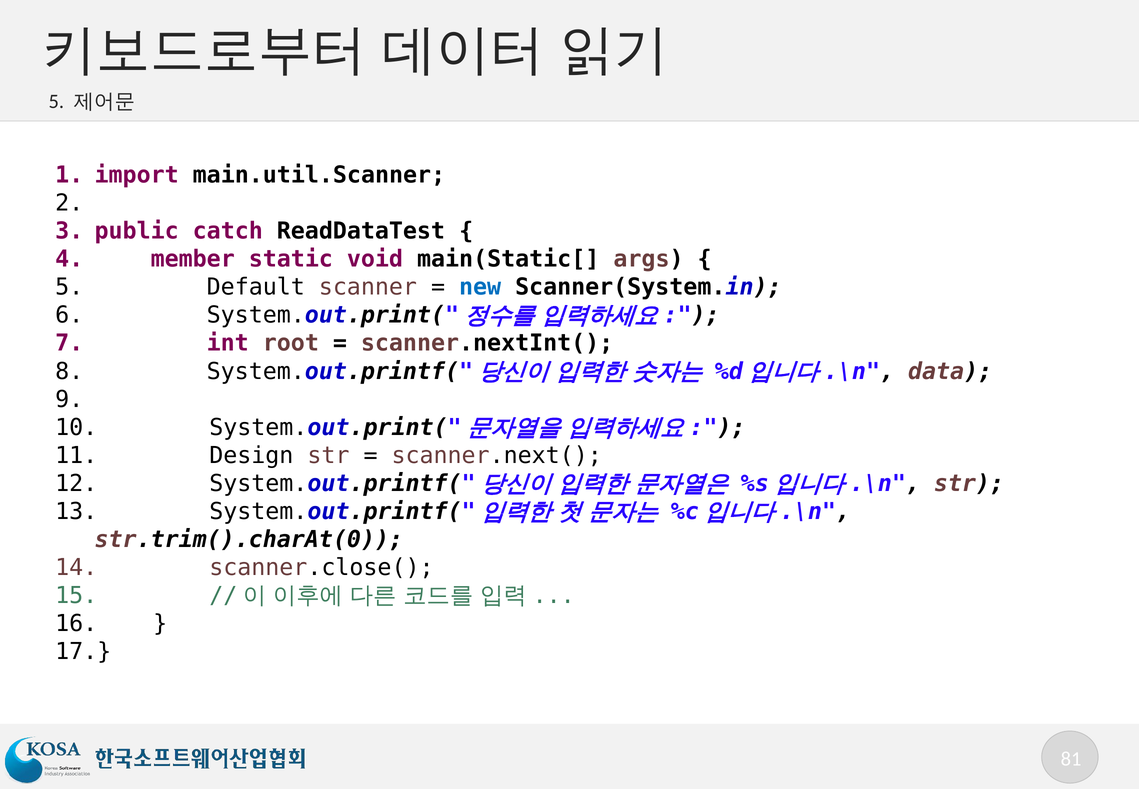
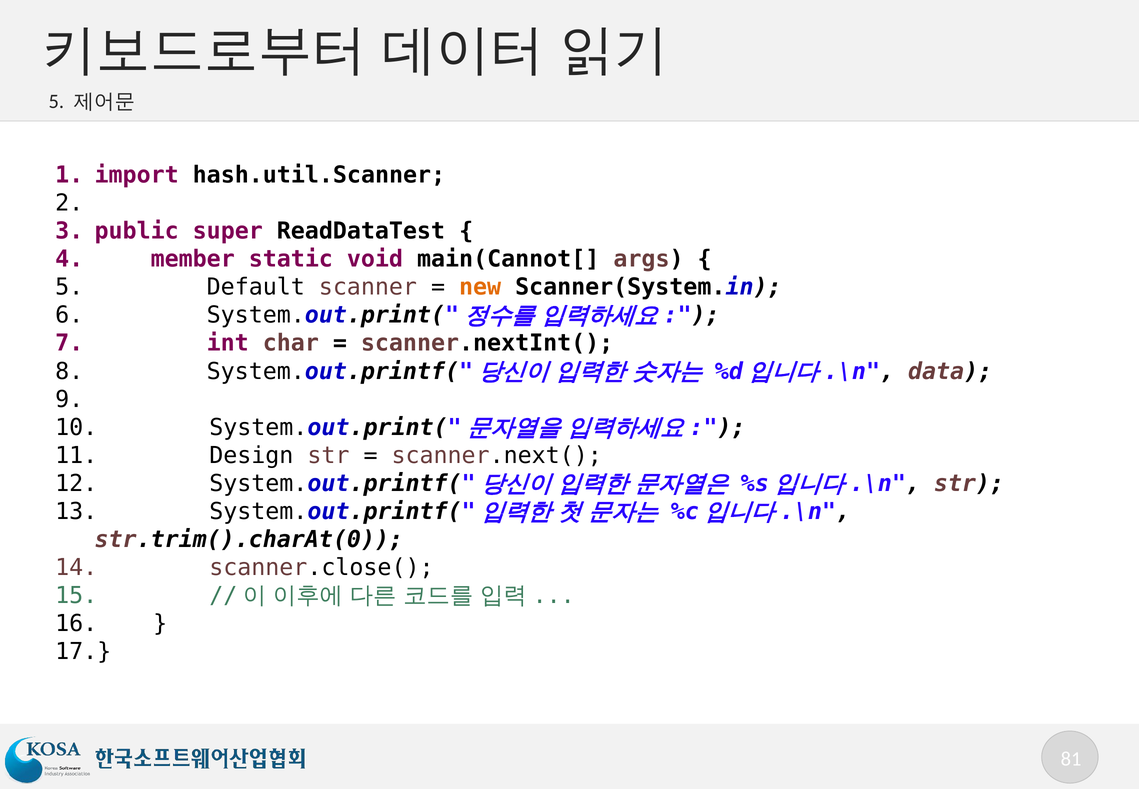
main.util.Scanner: main.util.Scanner -> hash.util.Scanner
catch: catch -> super
main(Static[: main(Static[ -> main(Cannot[
new colour: blue -> orange
root: root -> char
